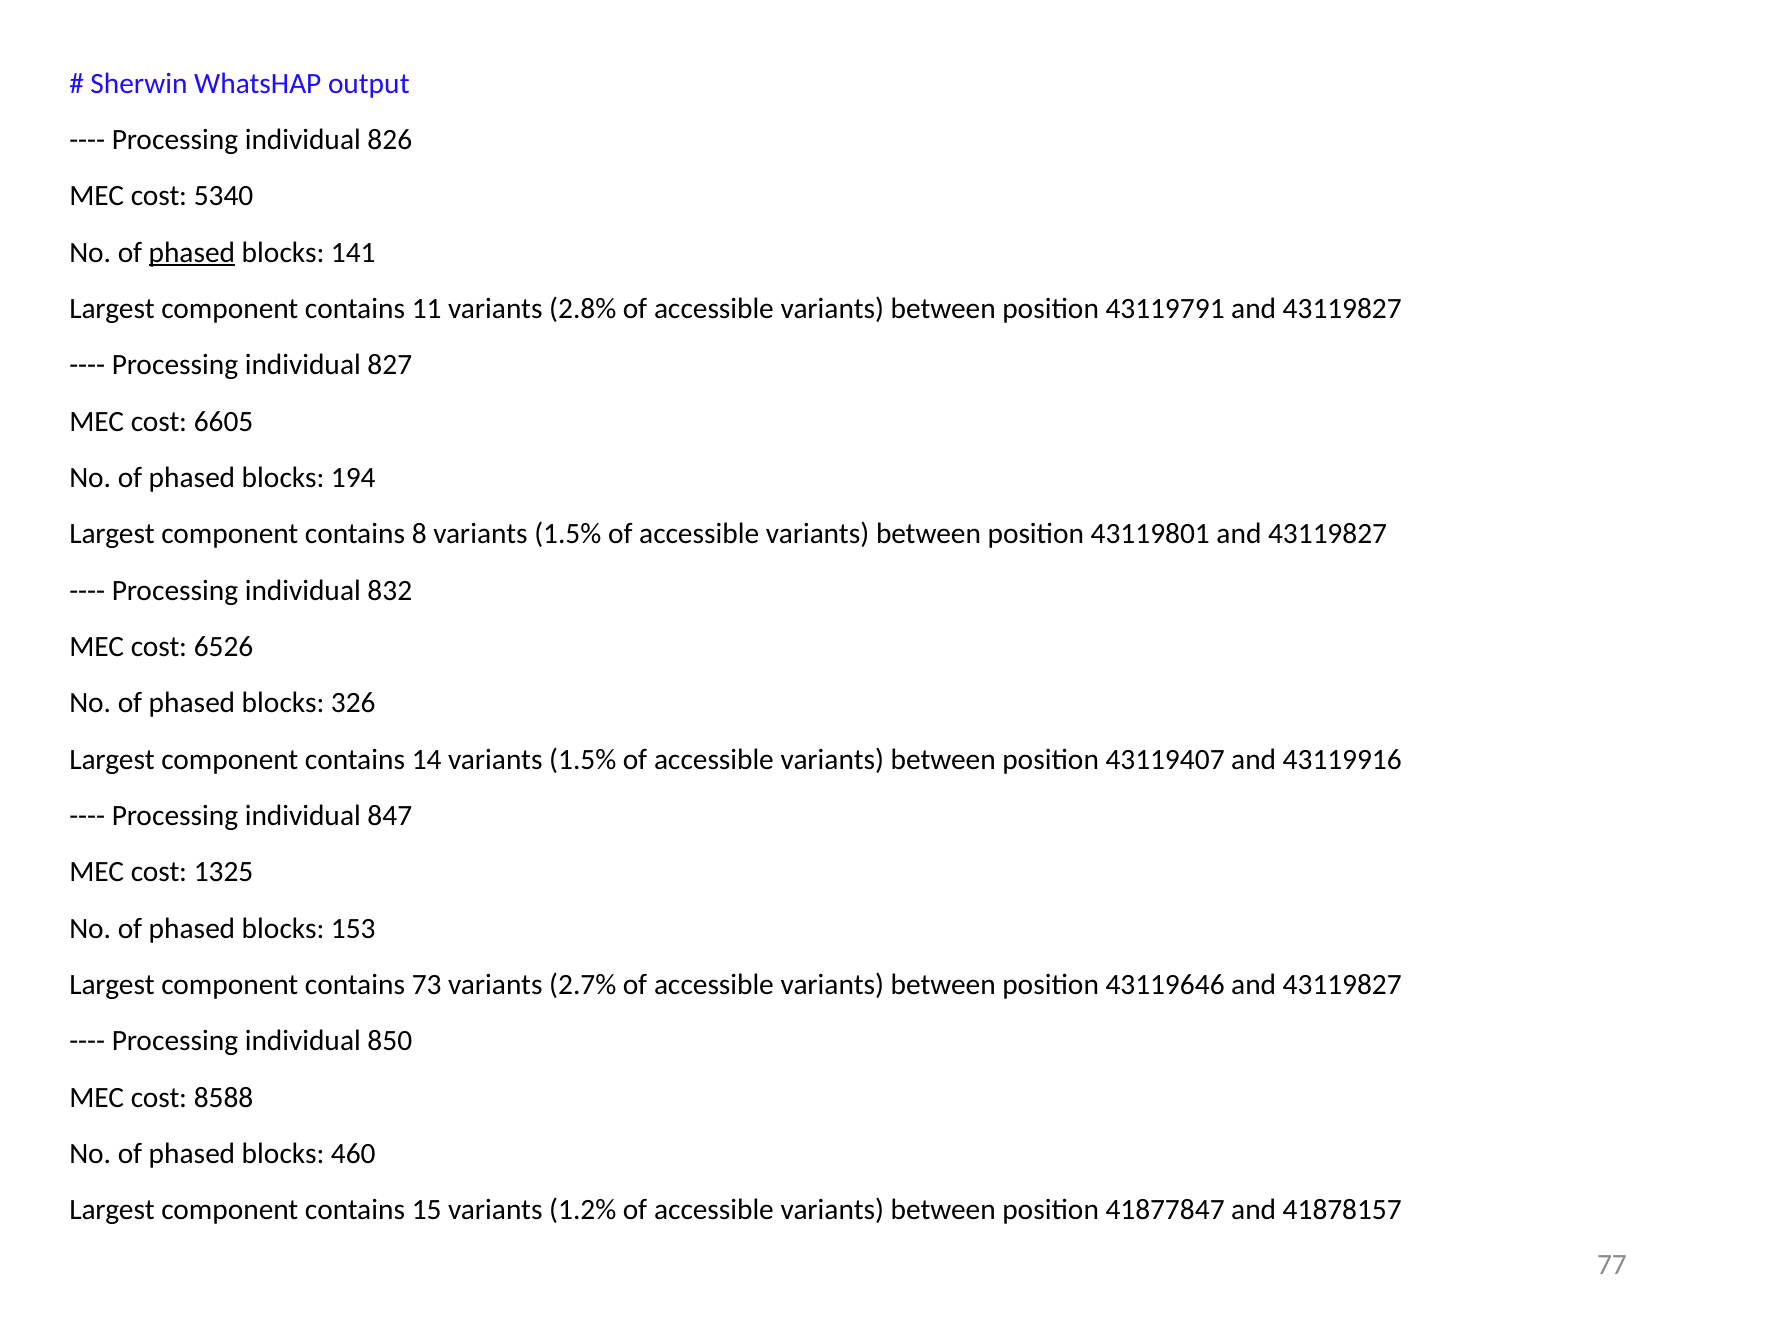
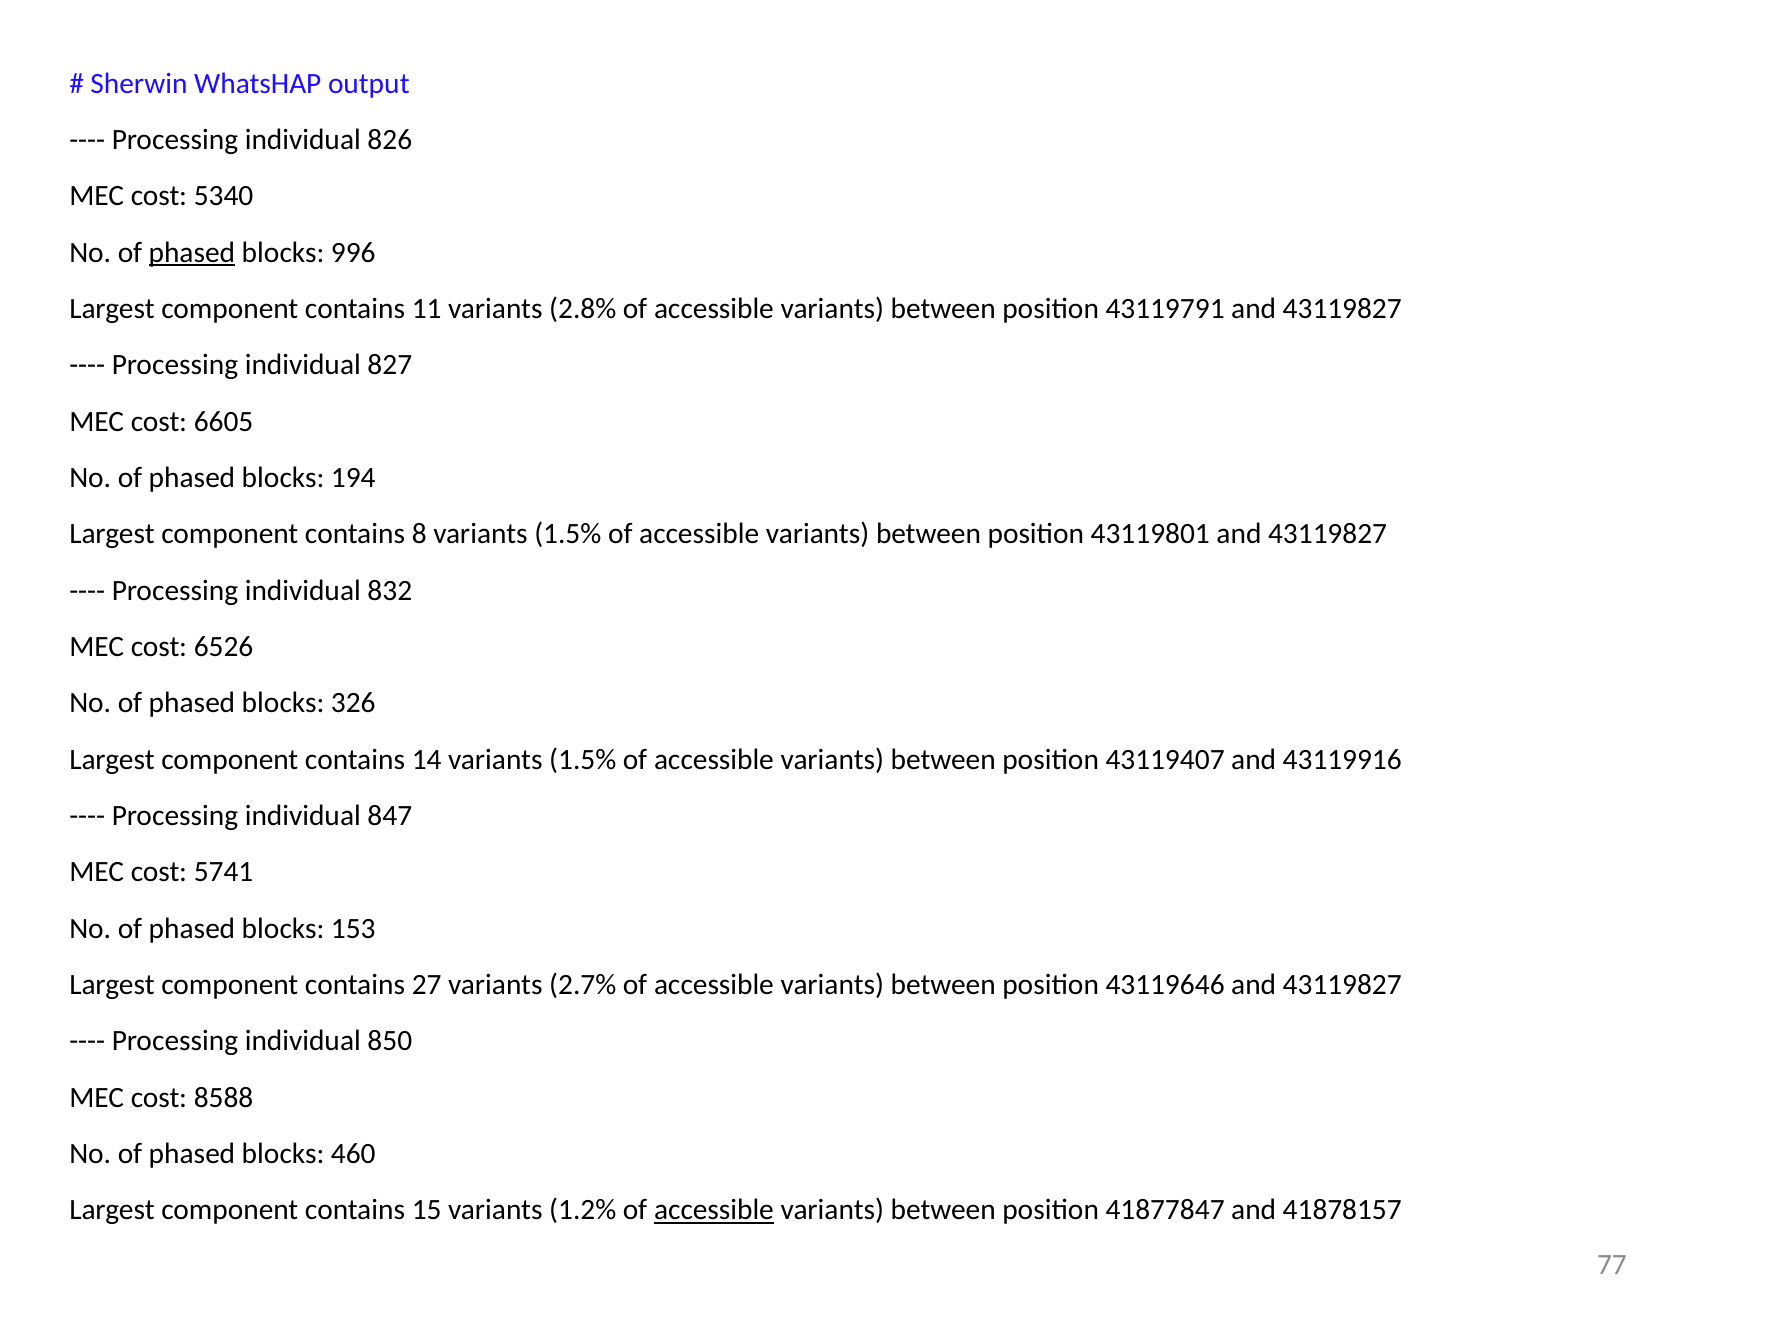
141: 141 -> 996
1325: 1325 -> 5741
73: 73 -> 27
accessible at (714, 1210) underline: none -> present
